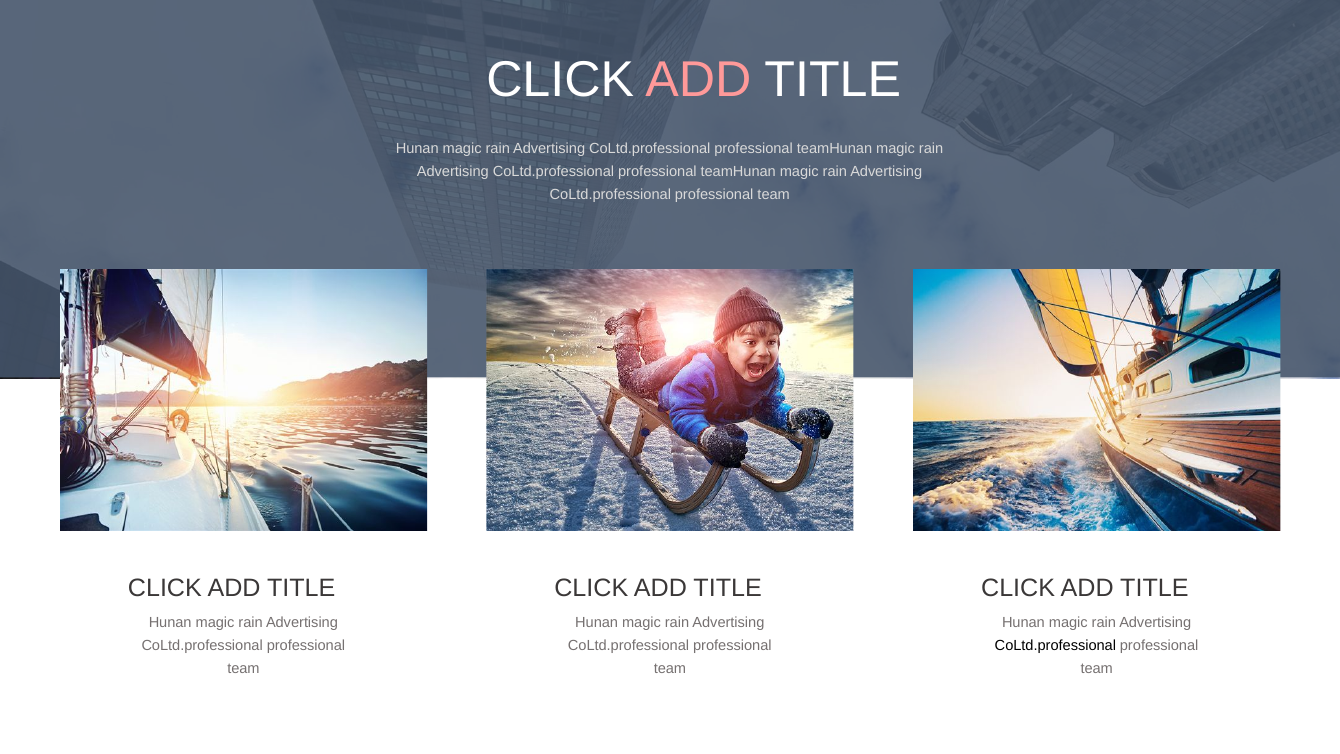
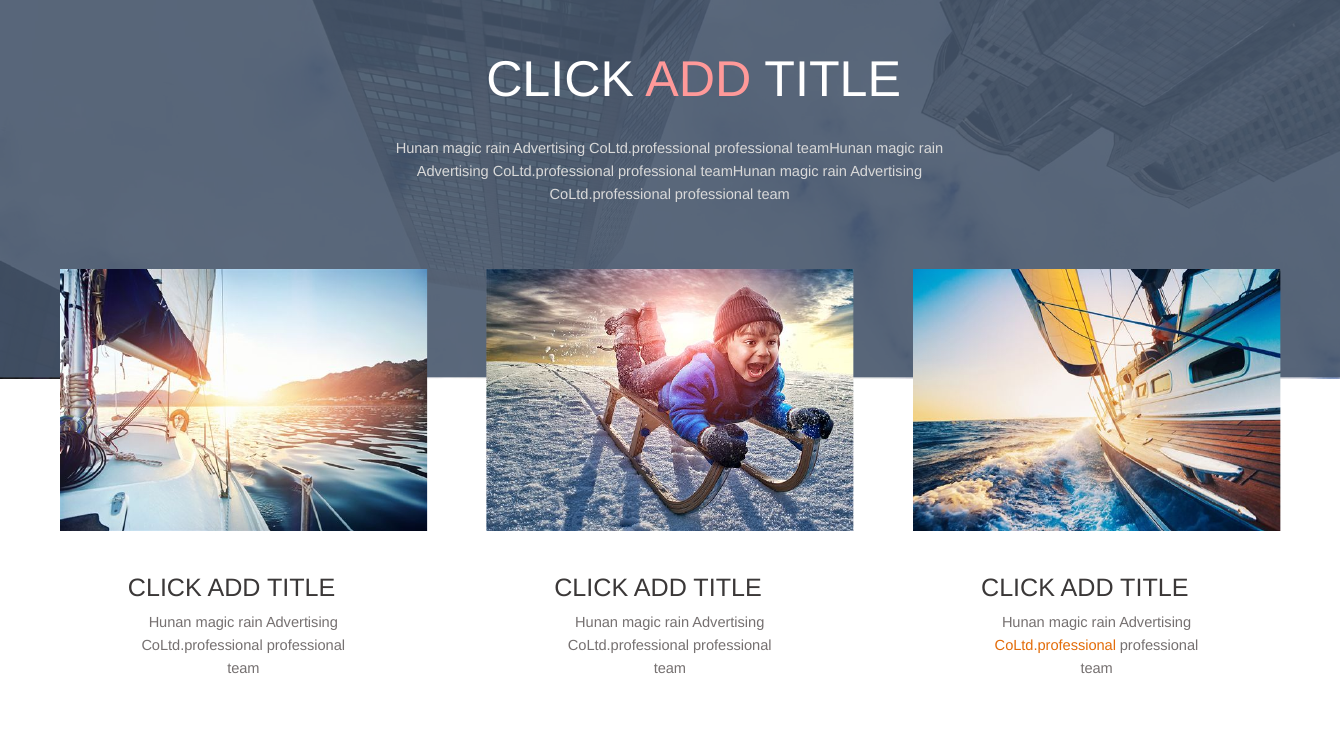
CoLtd.professional at (1055, 645) colour: black -> orange
